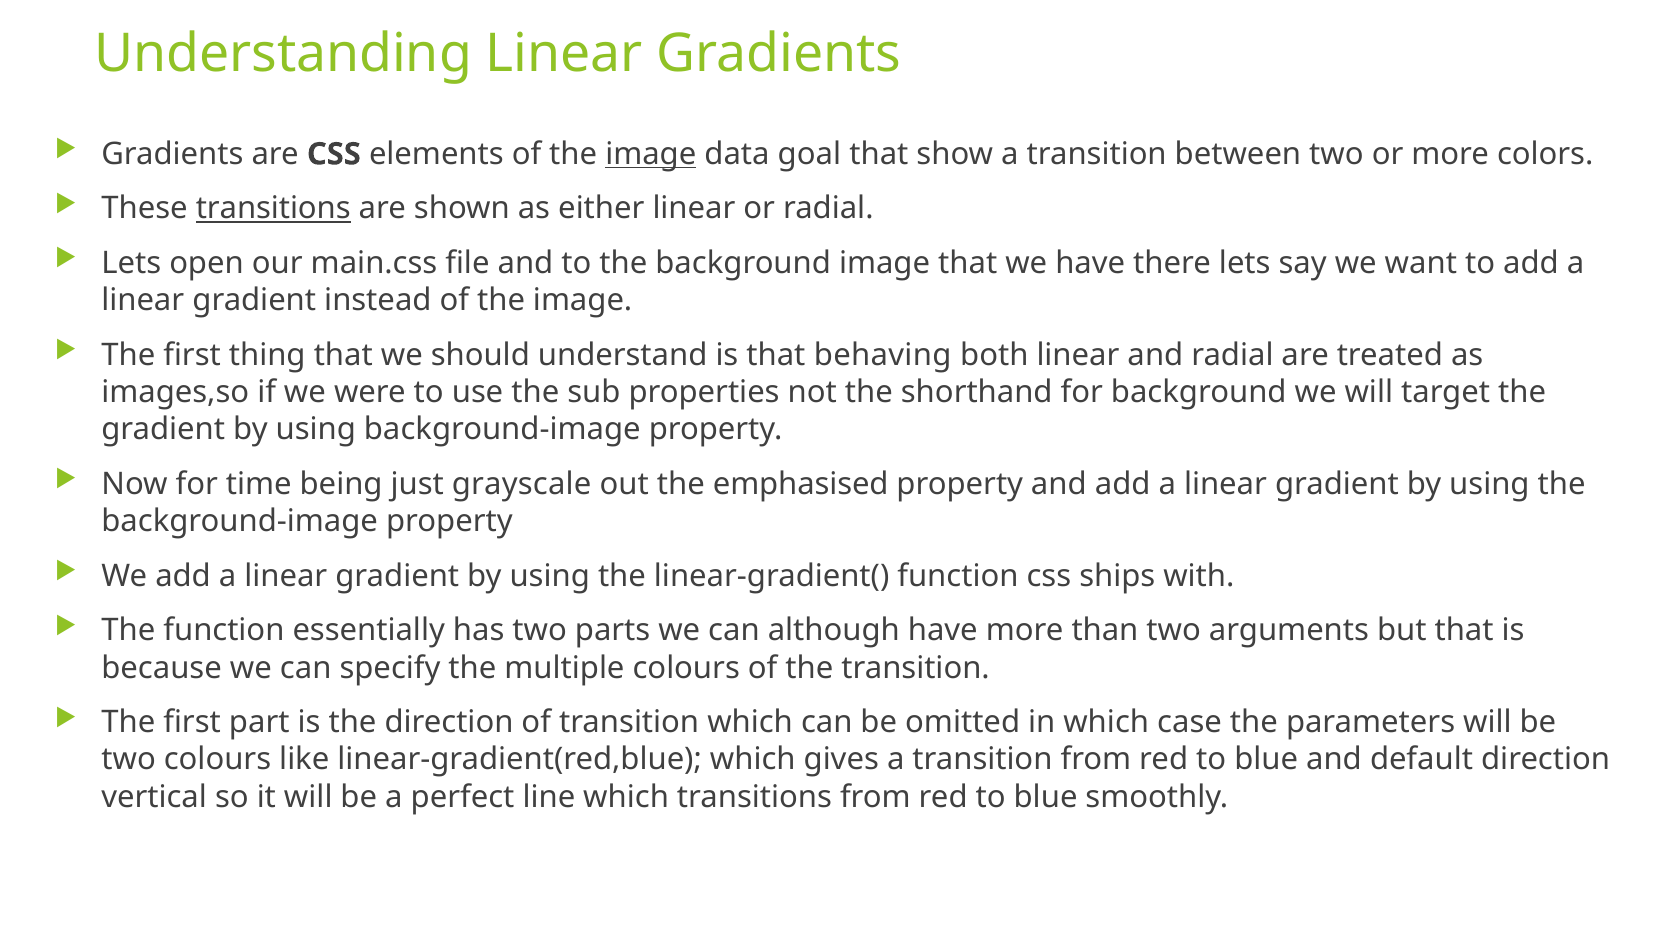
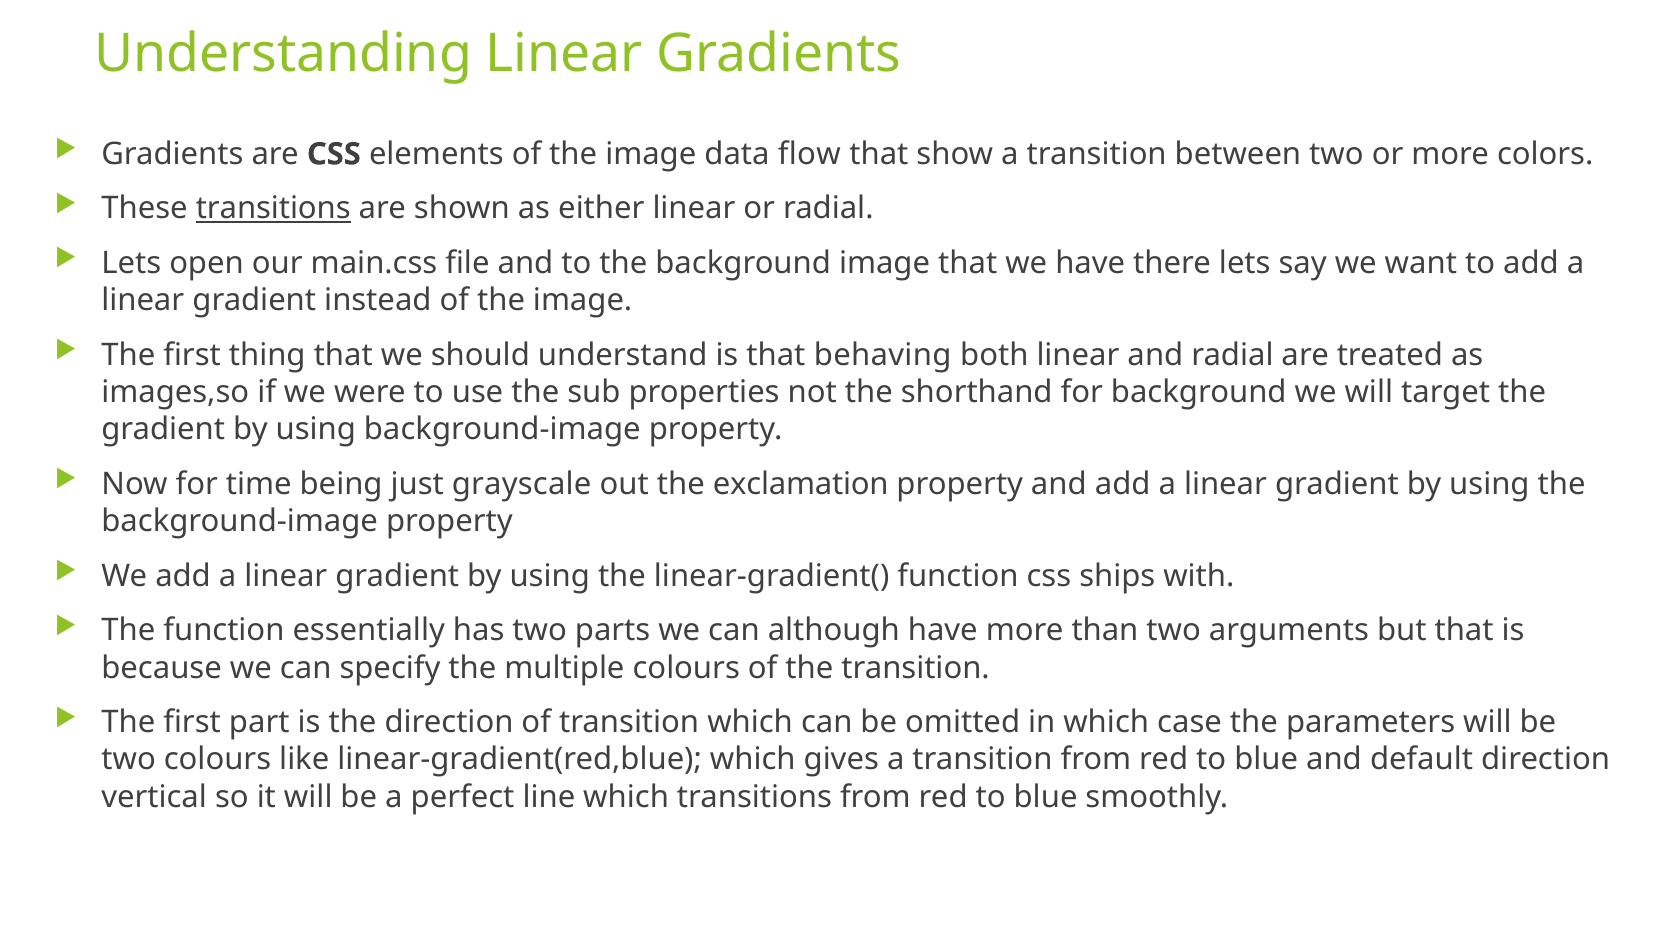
image at (651, 154) underline: present -> none
goal: goal -> flow
emphasised: emphasised -> exclamation
